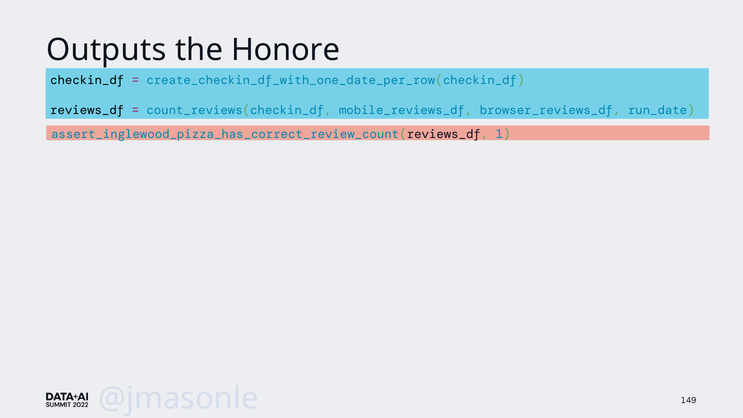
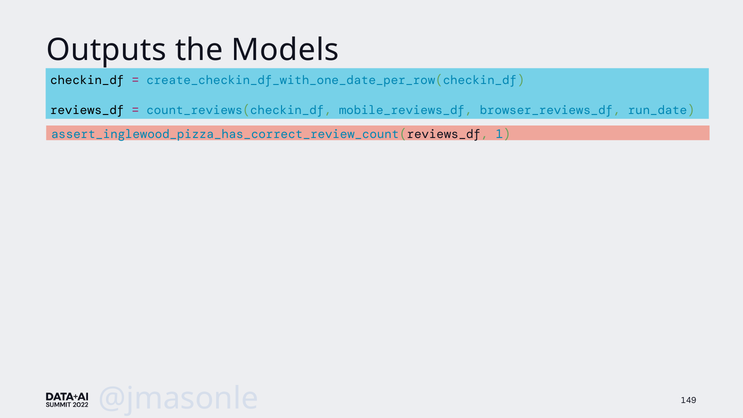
Honore: Honore -> Models
